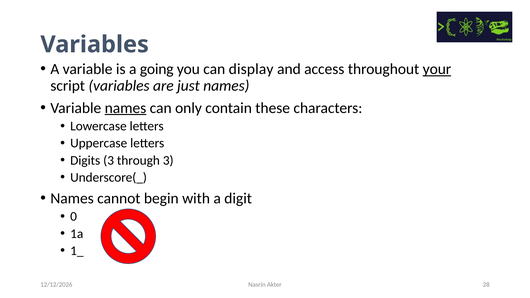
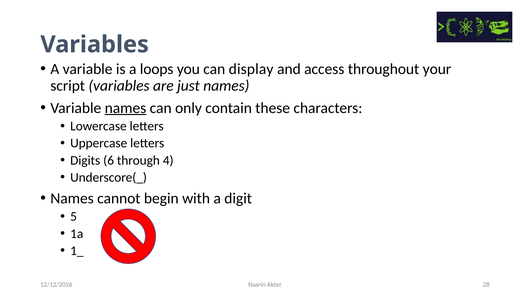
going: going -> loops
your underline: present -> none
Digits 3: 3 -> 6
through 3: 3 -> 4
0: 0 -> 5
